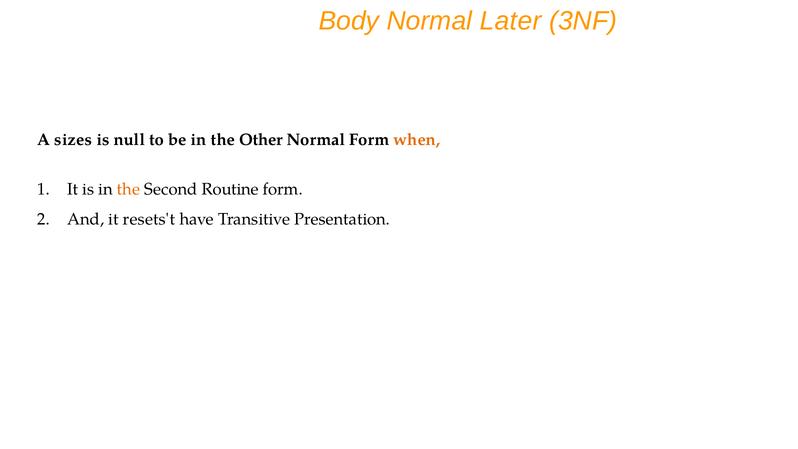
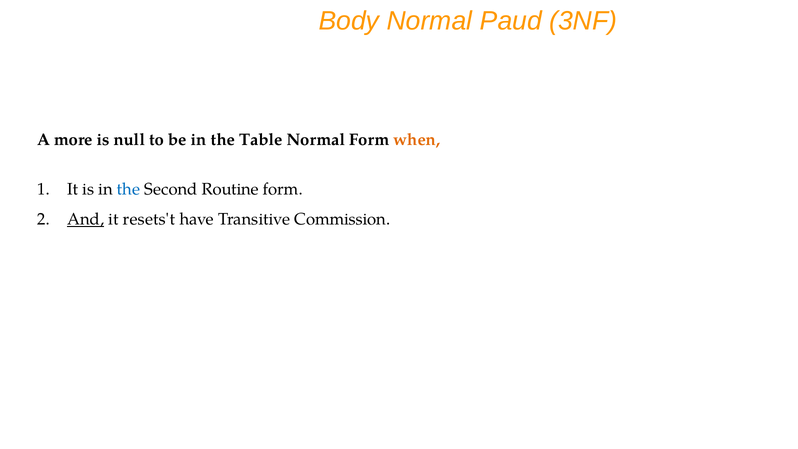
Later: Later -> Paud
sizes: sizes -> more
Other: Other -> Table
the at (129, 189) colour: orange -> blue
And underline: none -> present
Presentation: Presentation -> Commission
